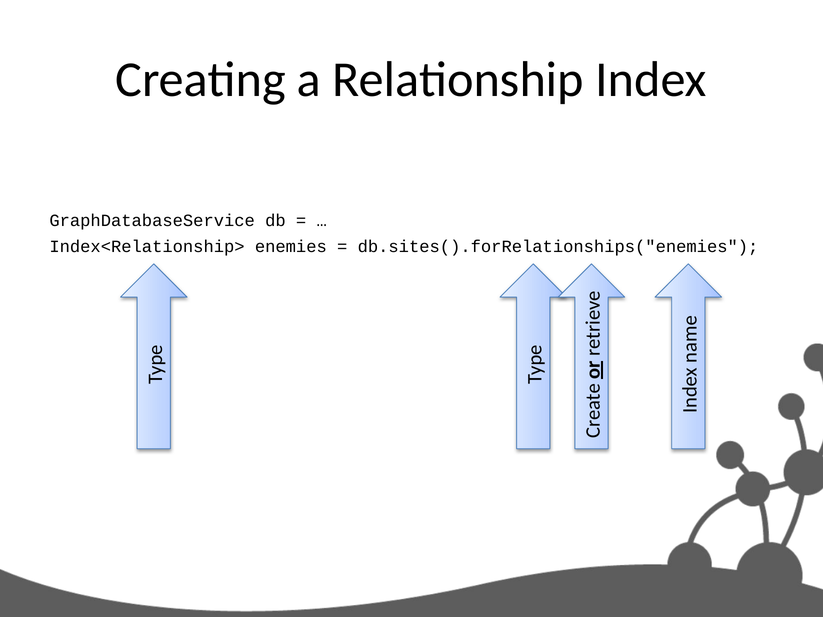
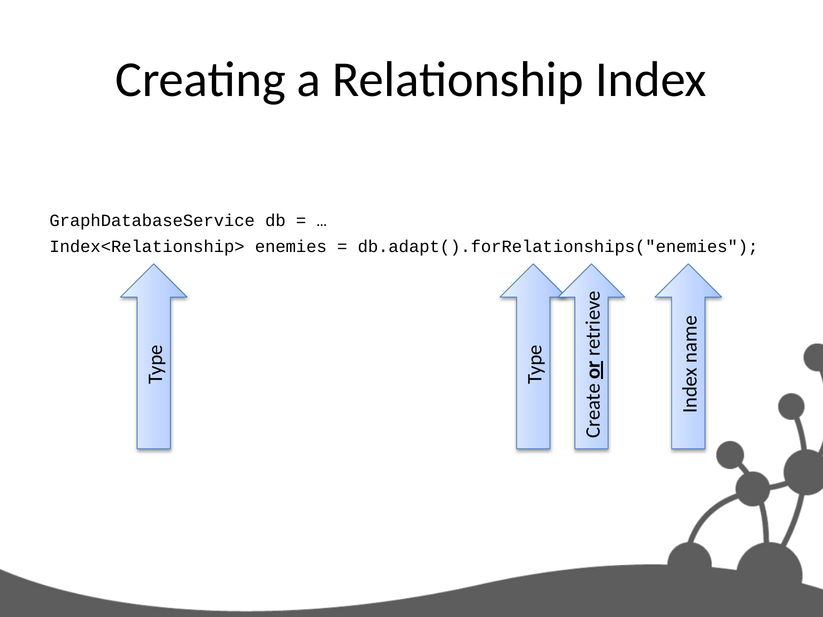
db.sites().forRelationships("enemies: db.sites().forRelationships("enemies -> db.adapt().forRelationships("enemies
